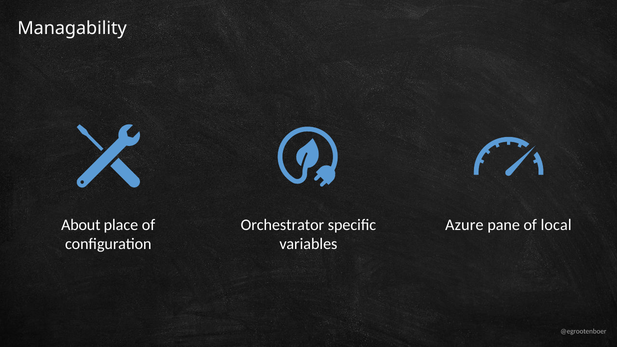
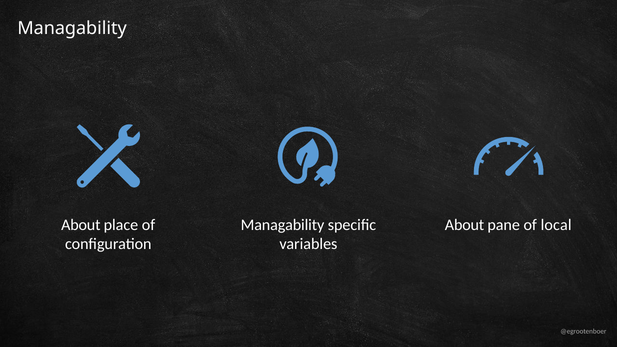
Orchestrator at (282, 225): Orchestrator -> Managability
Azure at (464, 225): Azure -> About
